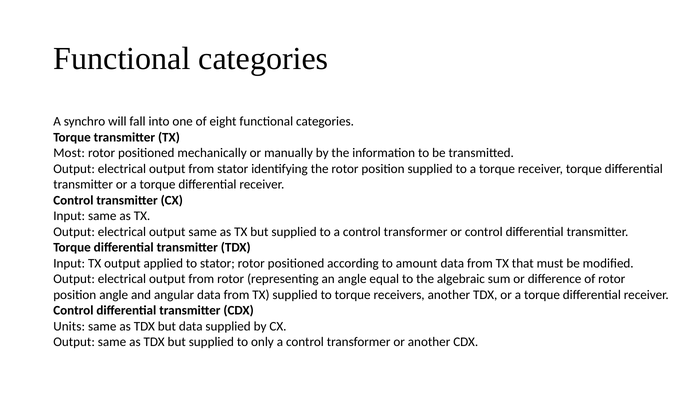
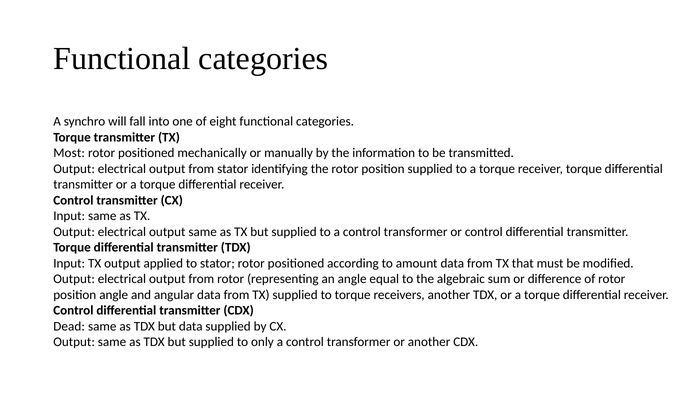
Units: Units -> Dead
